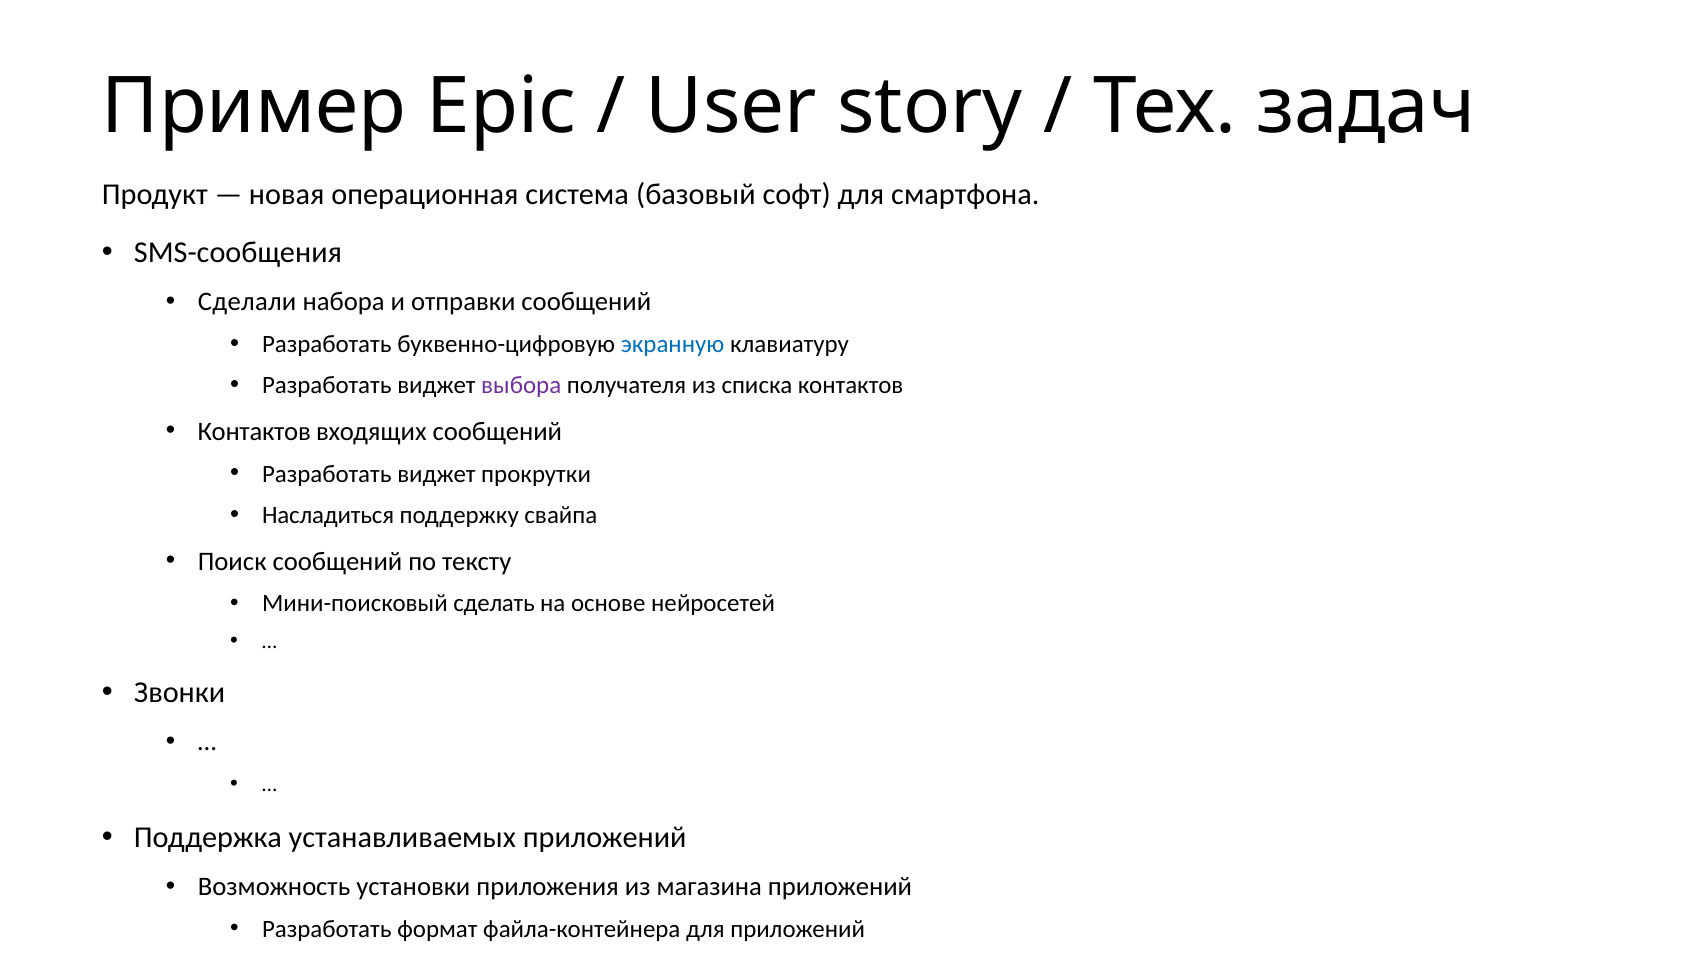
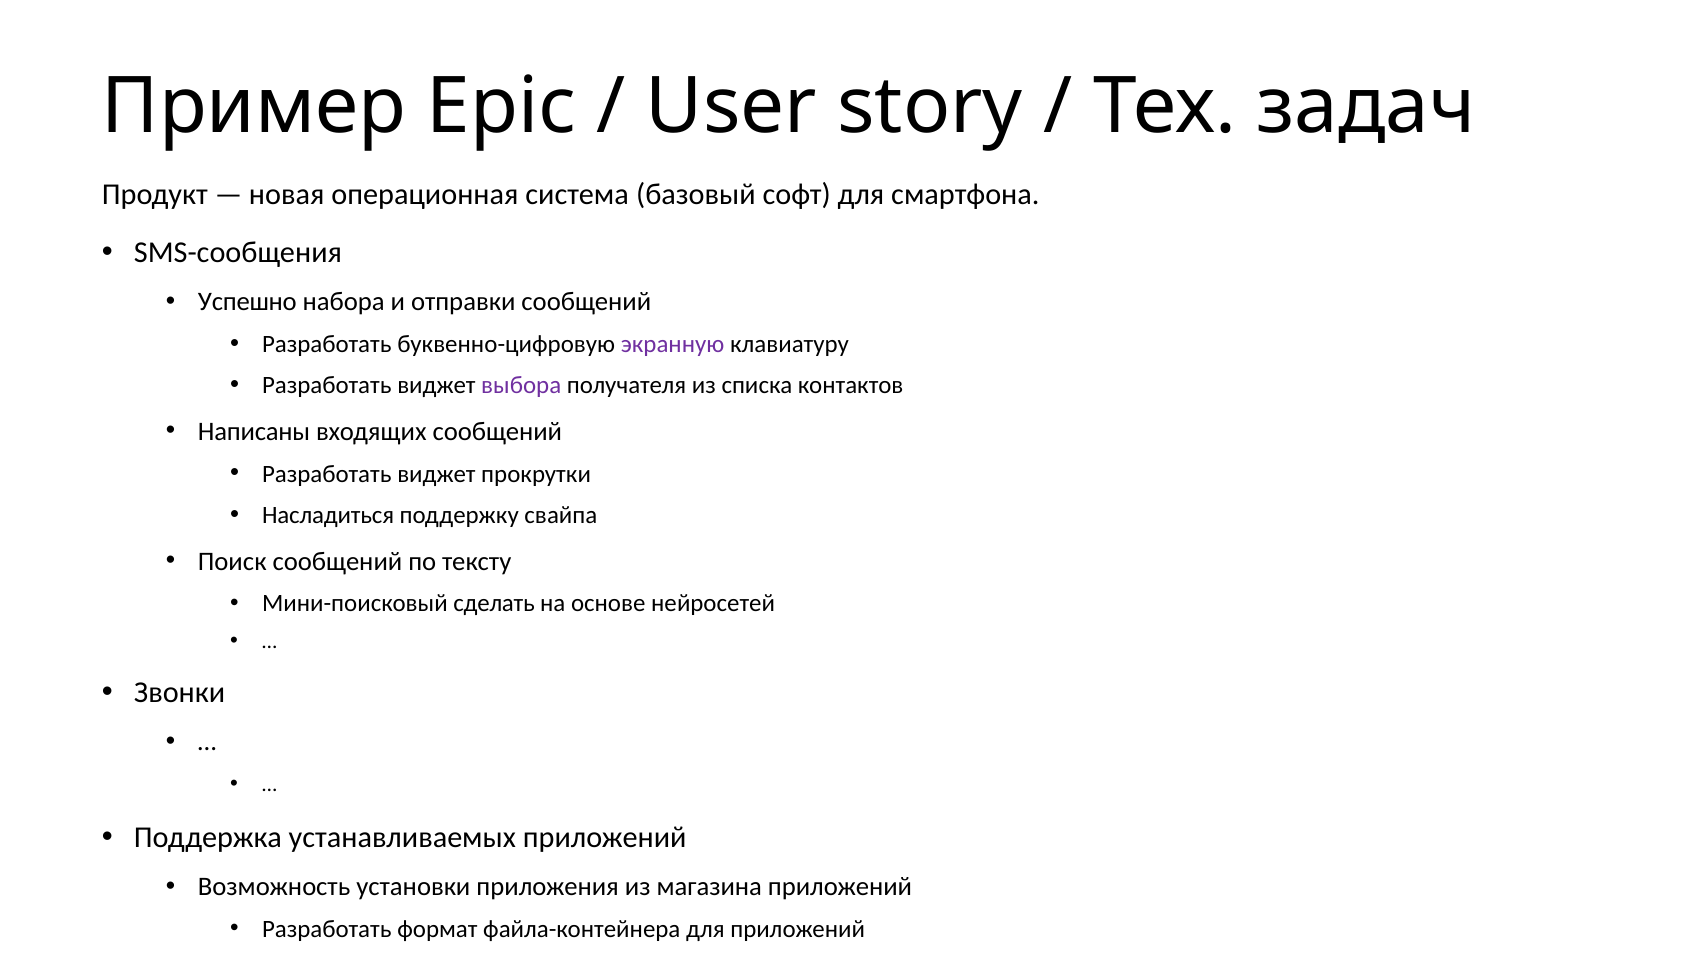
Сделали: Сделали -> Успешно
экранную colour: blue -> purple
Контактов at (254, 432): Контактов -> Написаны
